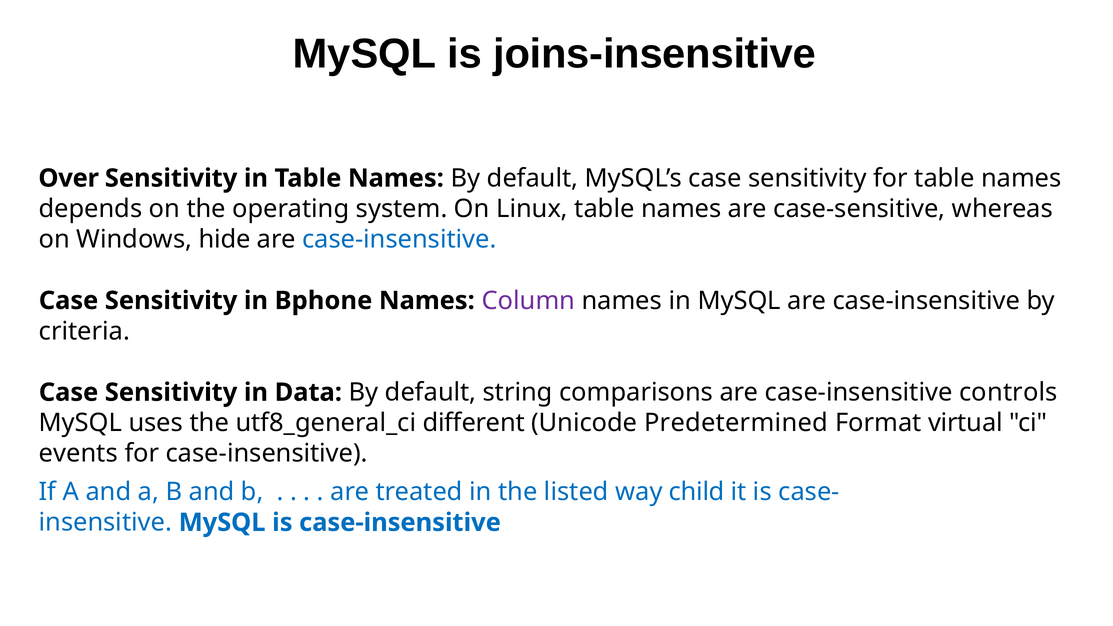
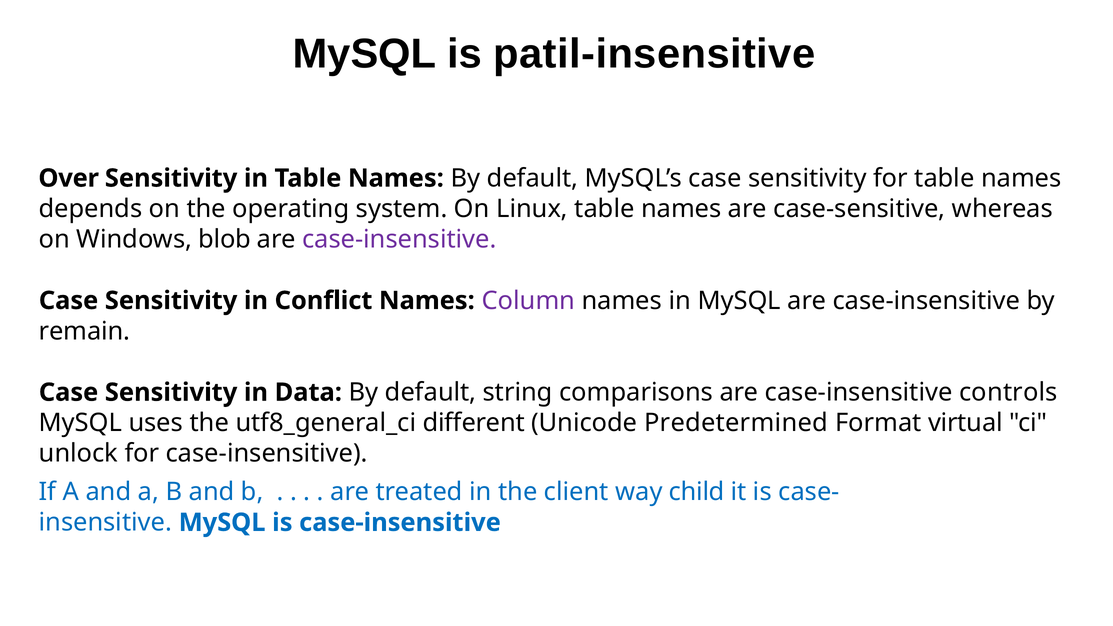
joins-insensitive: joins-insensitive -> patil-insensitive
hide: hide -> blob
case-insensitive at (399, 239) colour: blue -> purple
Bphone: Bphone -> Conflict
criteria: criteria -> remain
events: events -> unlock
listed: listed -> client
